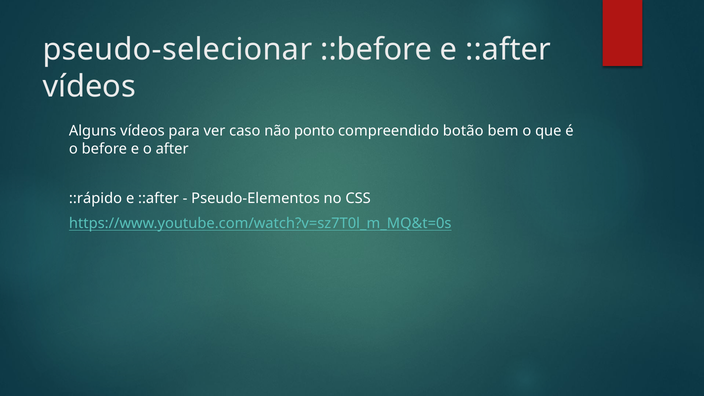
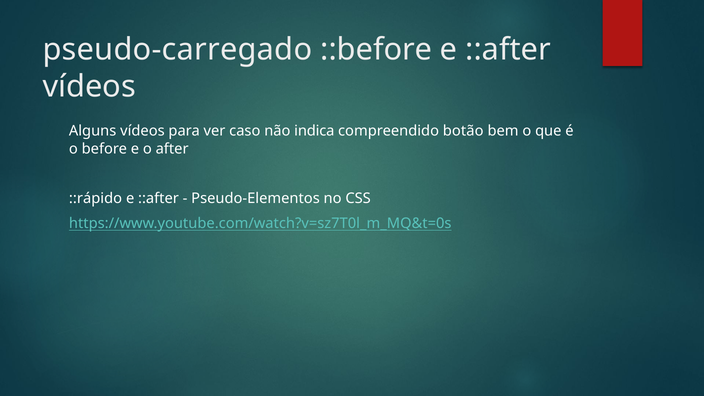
pseudo-selecionar: pseudo-selecionar -> pseudo-carregado
ponto: ponto -> indica
